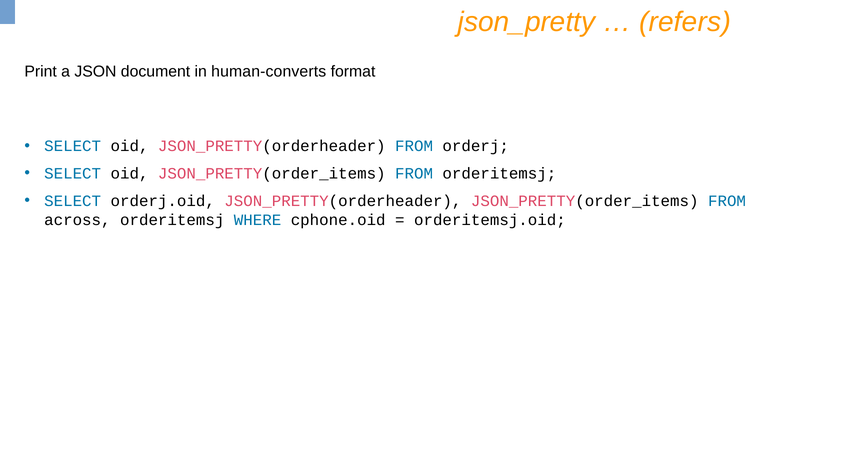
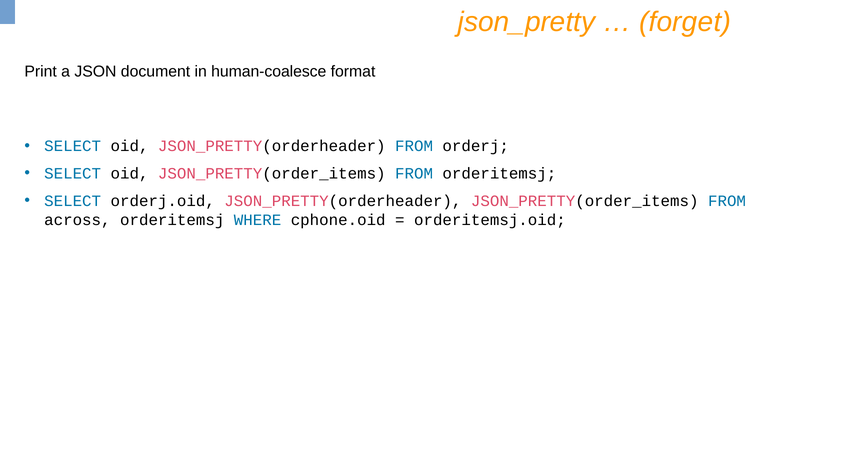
refers: refers -> forget
human-converts: human-converts -> human-coalesce
